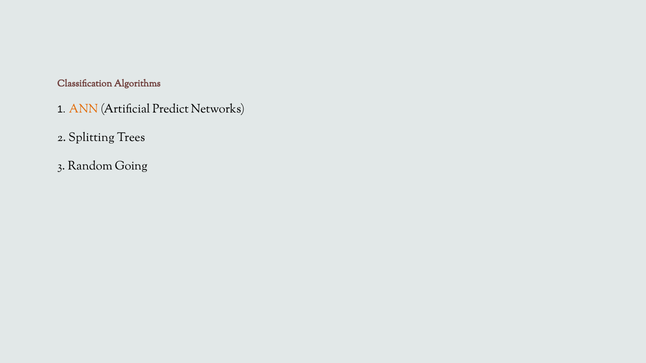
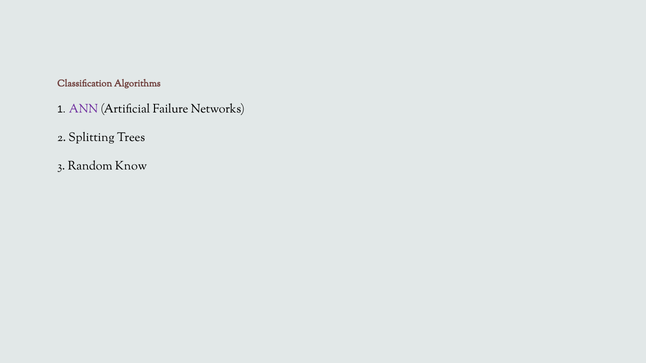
ANN colour: orange -> purple
Predict: Predict -> Failure
Going: Going -> Know
